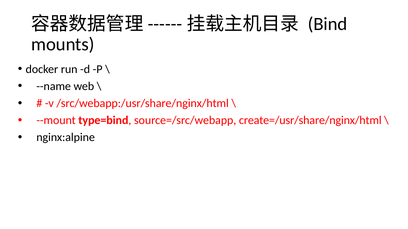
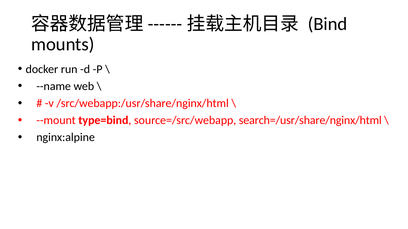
create=/usr/share/nginx/html: create=/usr/share/nginx/html -> search=/usr/share/nginx/html
